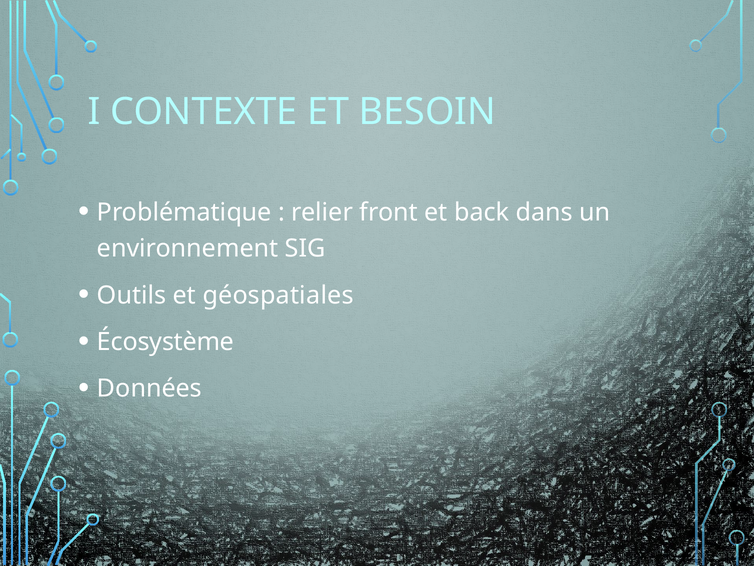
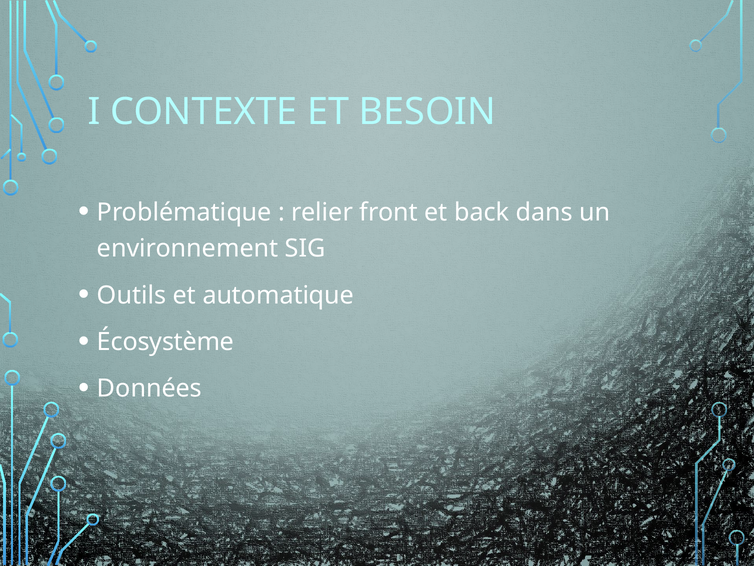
géospatiales: géospatiales -> automatique
